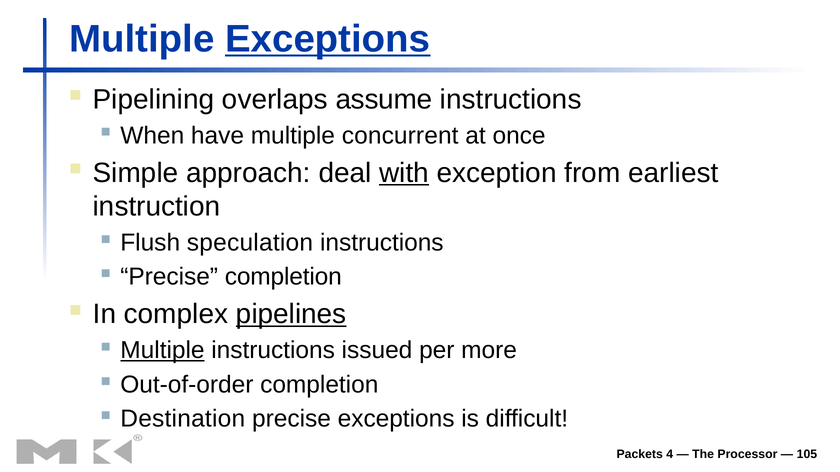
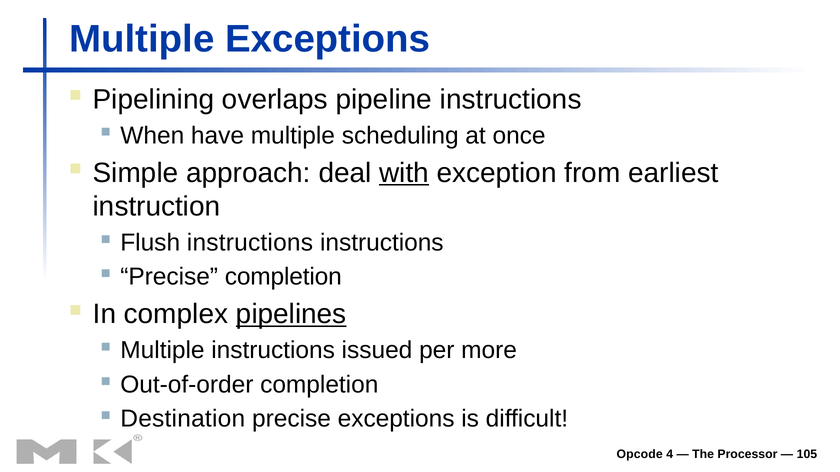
Exceptions at (328, 39) underline: present -> none
assume: assume -> pipeline
concurrent: concurrent -> scheduling
Flush speculation: speculation -> instructions
Multiple at (162, 351) underline: present -> none
Packets: Packets -> Opcode
